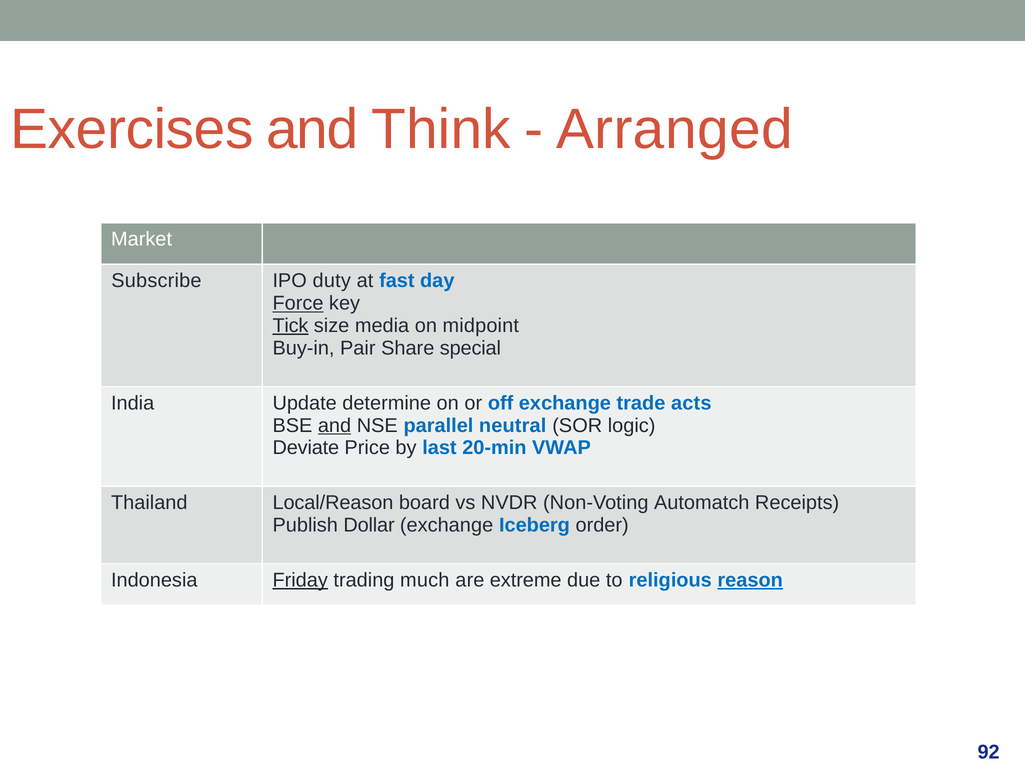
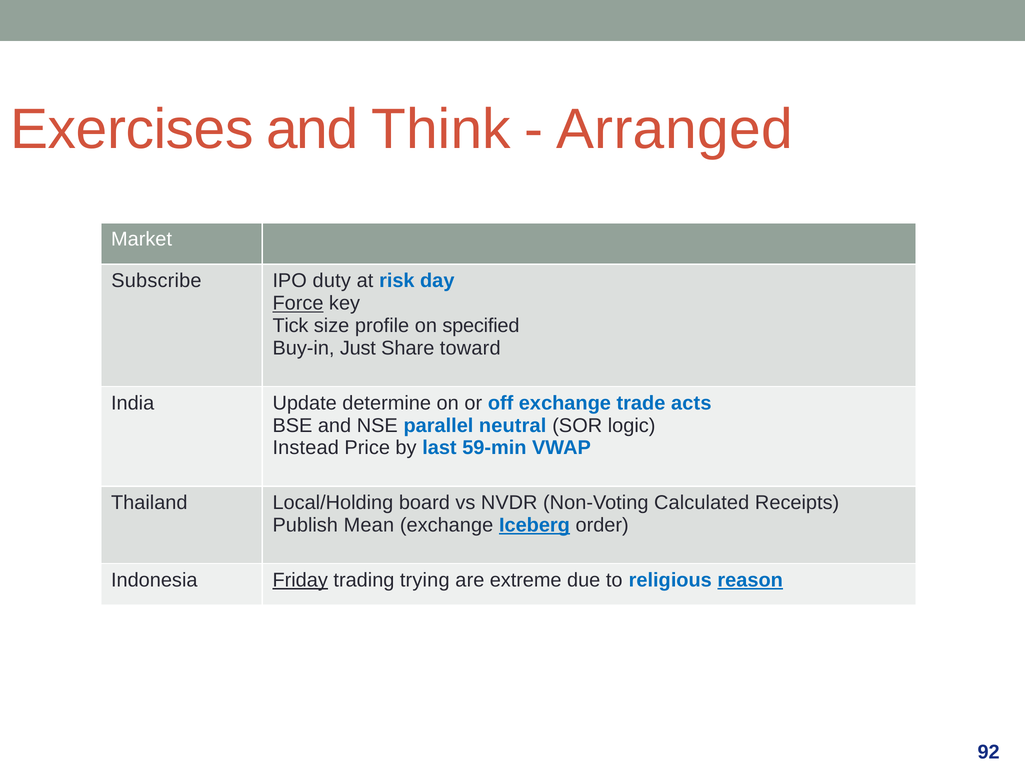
fast: fast -> risk
Tick underline: present -> none
media: media -> profile
midpoint: midpoint -> specified
Pair: Pair -> Just
special: special -> toward
and at (335, 426) underline: present -> none
Deviate: Deviate -> Instead
20-min: 20-min -> 59-min
Local/Reason: Local/Reason -> Local/Holding
Automatch: Automatch -> Calculated
Dollar: Dollar -> Mean
Iceberg underline: none -> present
much: much -> trying
